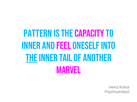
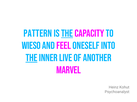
the at (67, 34) underline: none -> present
inner at (31, 46): inner -> wieso
tail: tail -> live
